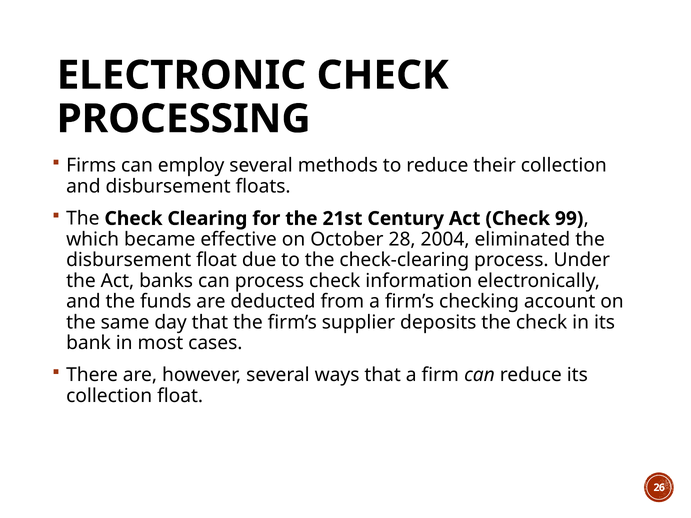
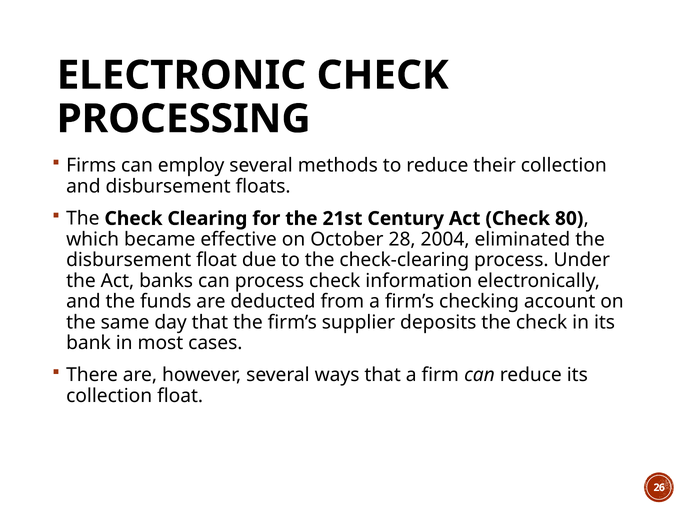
99: 99 -> 80
